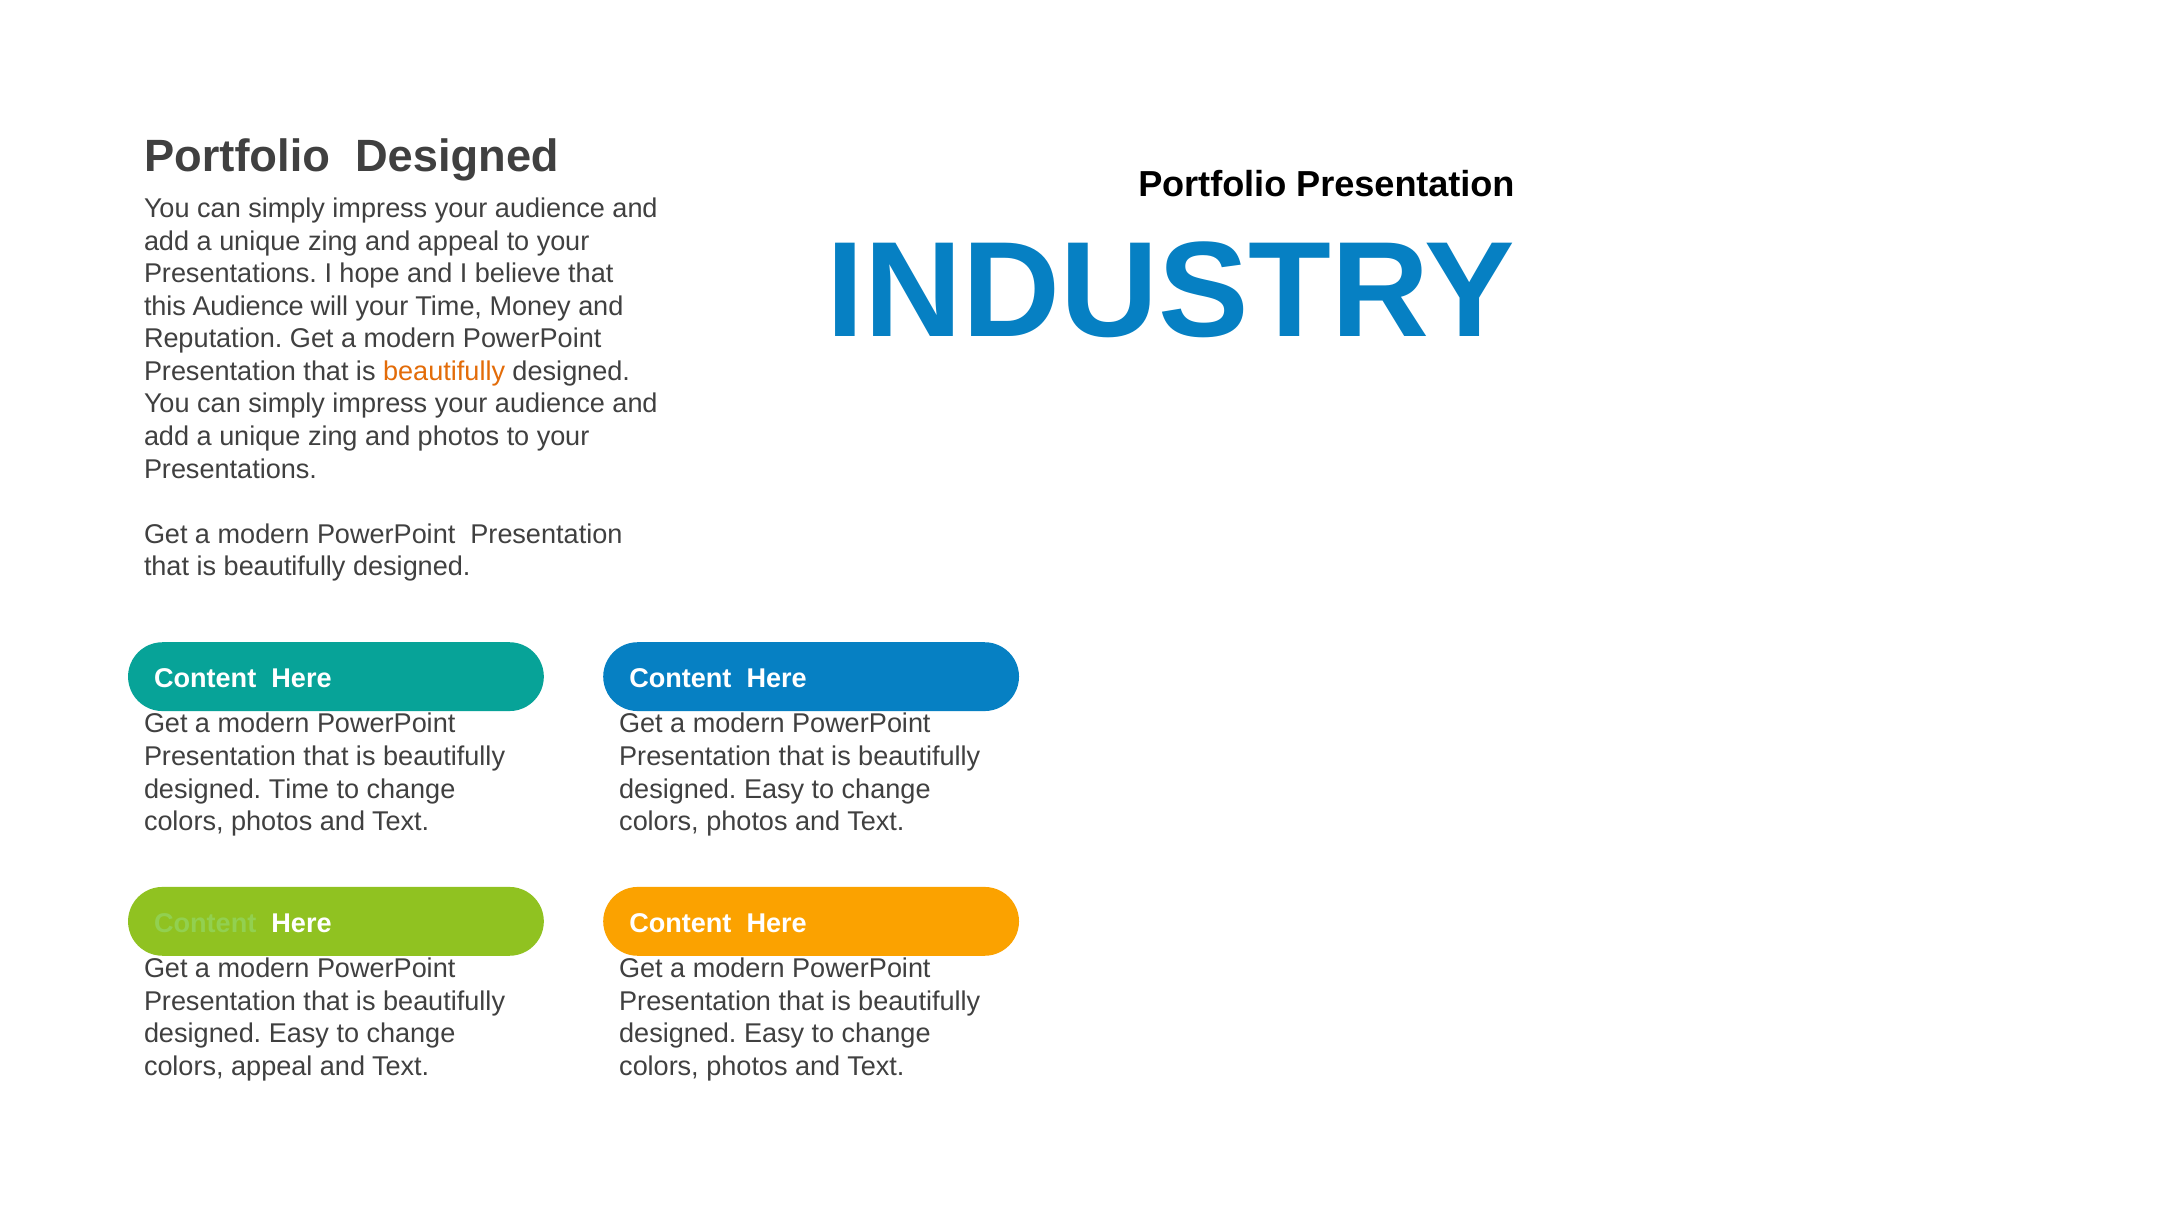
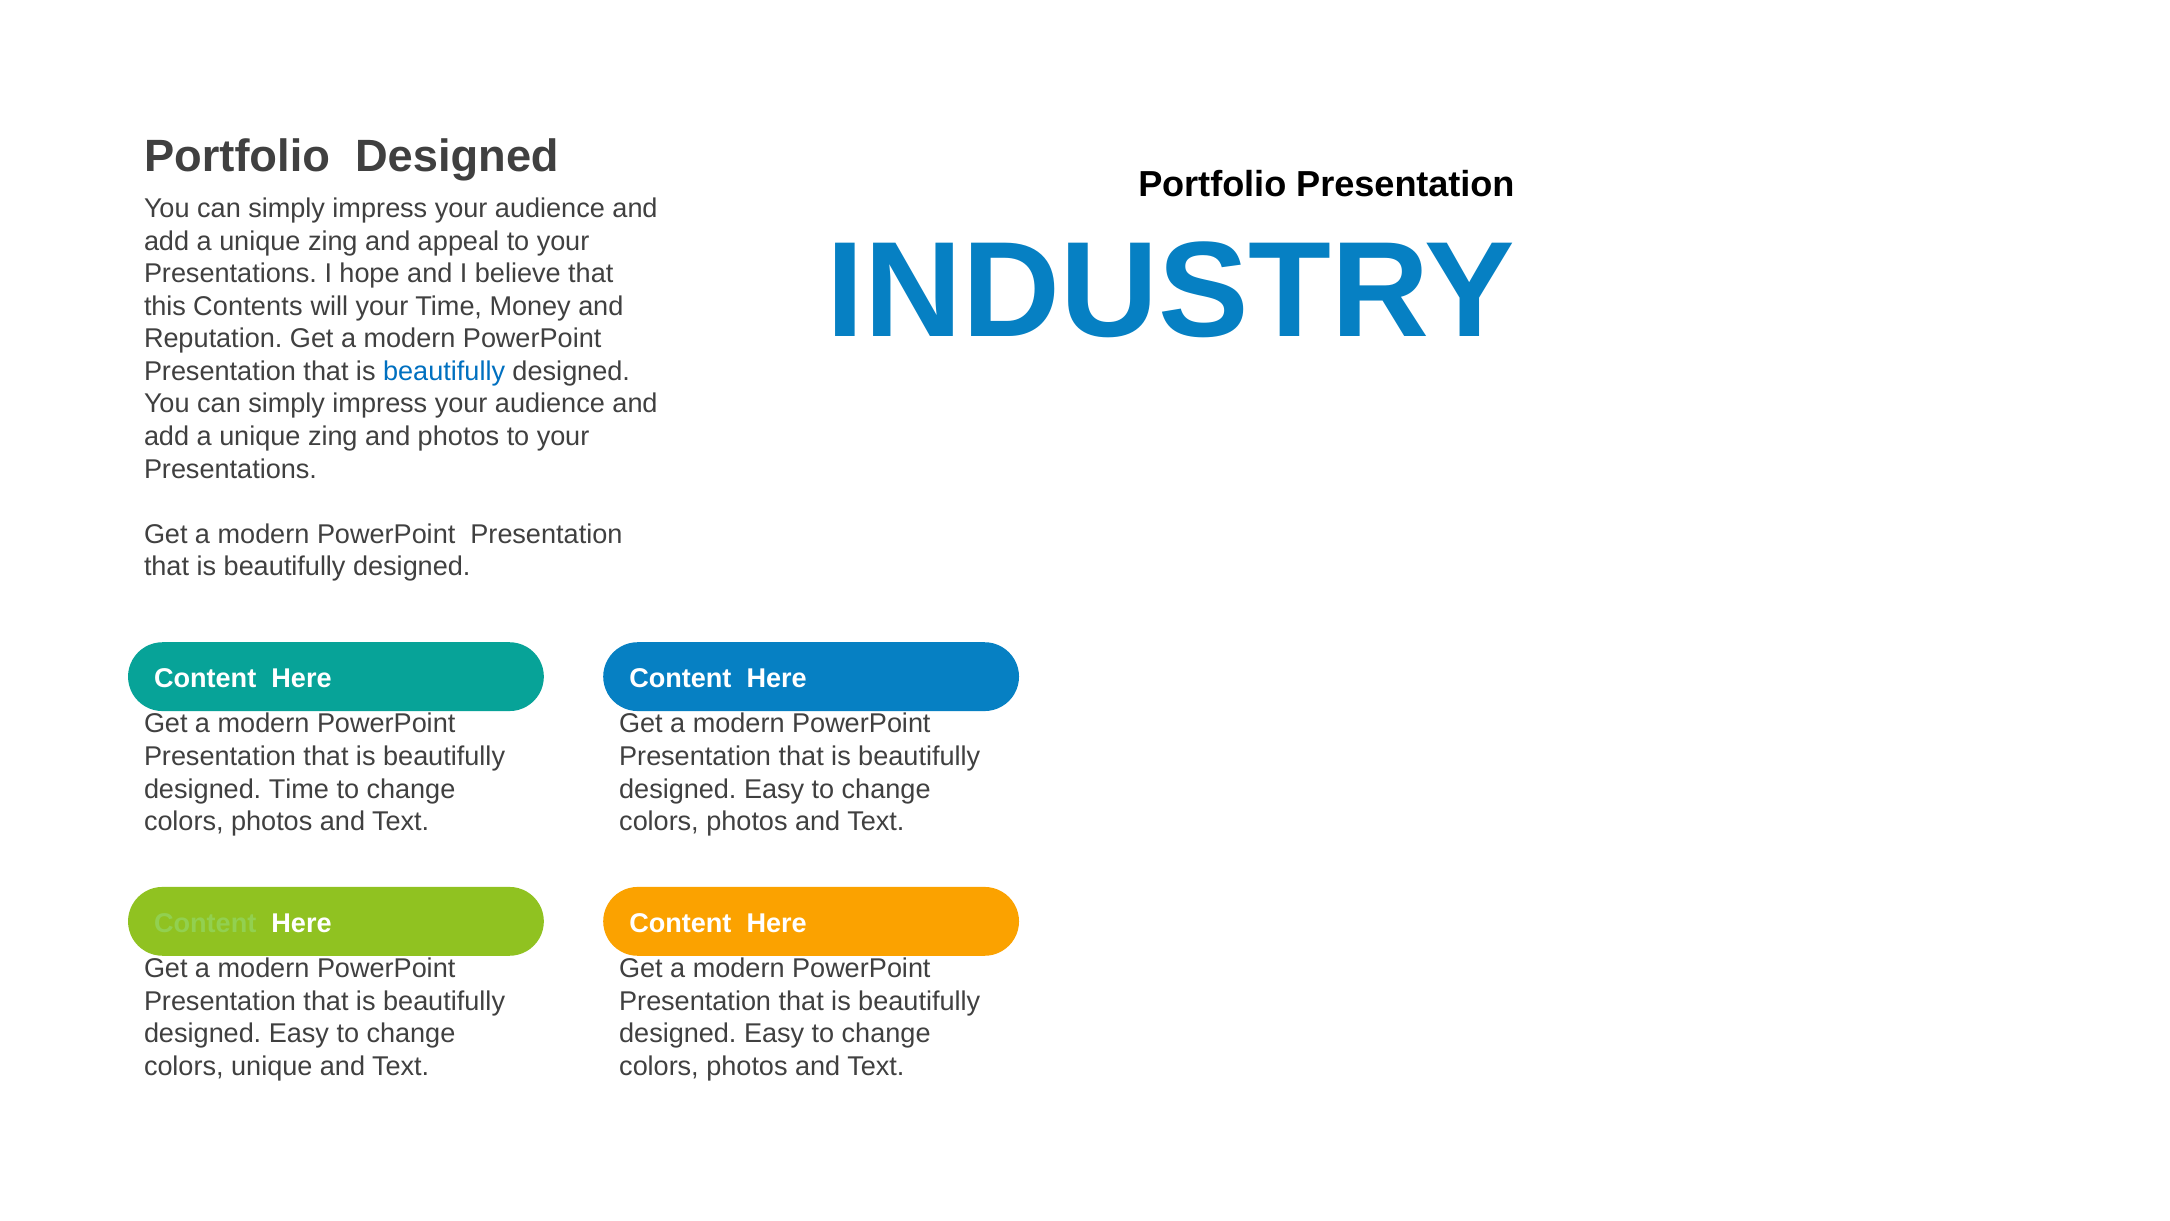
this Audience: Audience -> Contents
beautifully at (444, 371) colour: orange -> blue
colors appeal: appeal -> unique
